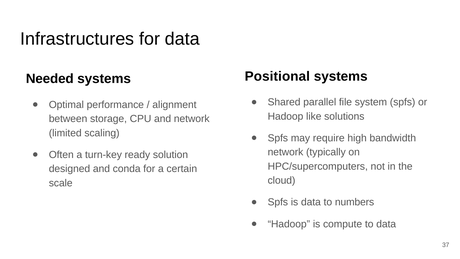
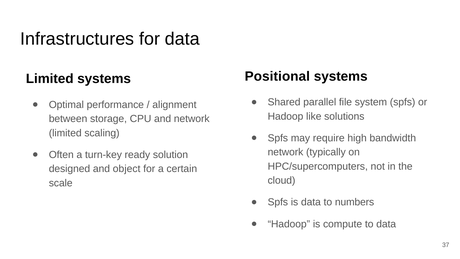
Needed at (50, 79): Needed -> Limited
conda: conda -> object
